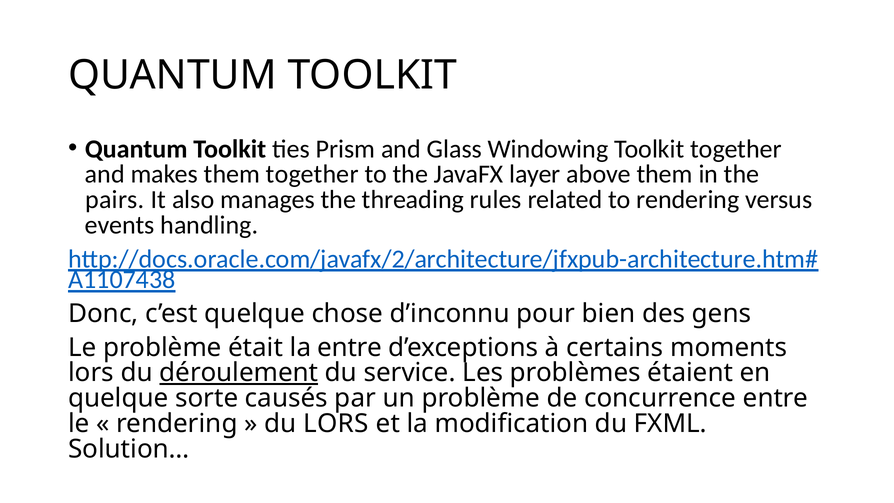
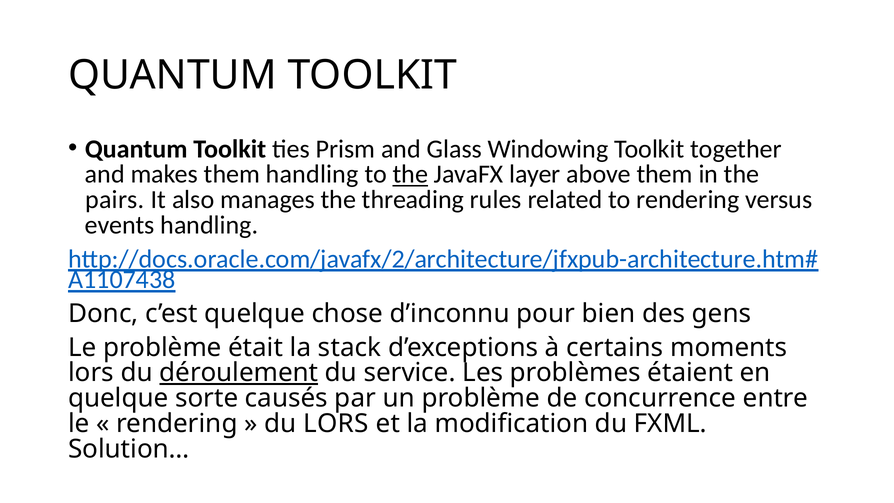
them together: together -> handling
the at (410, 174) underline: none -> present
la entre: entre -> stack
